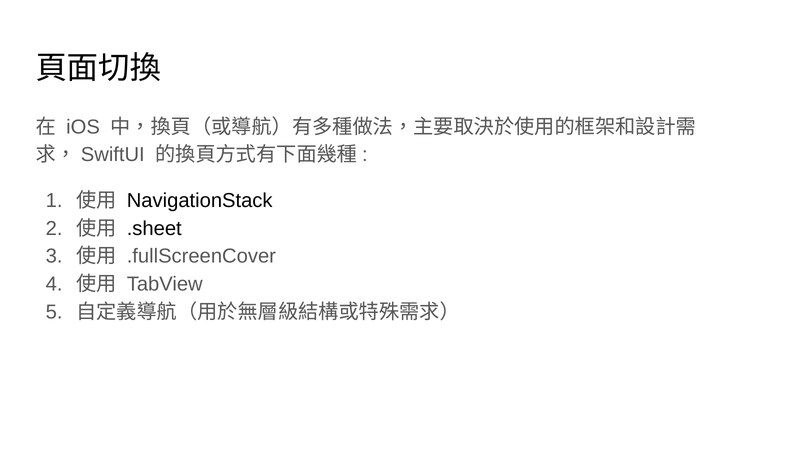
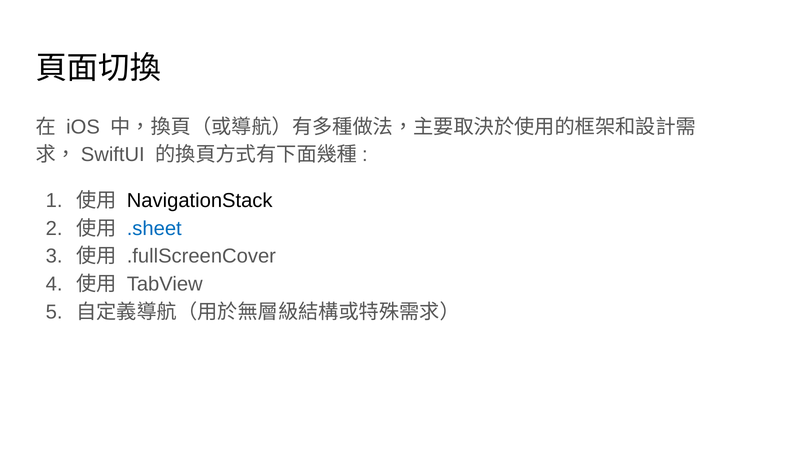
.sheet colour: black -> blue
